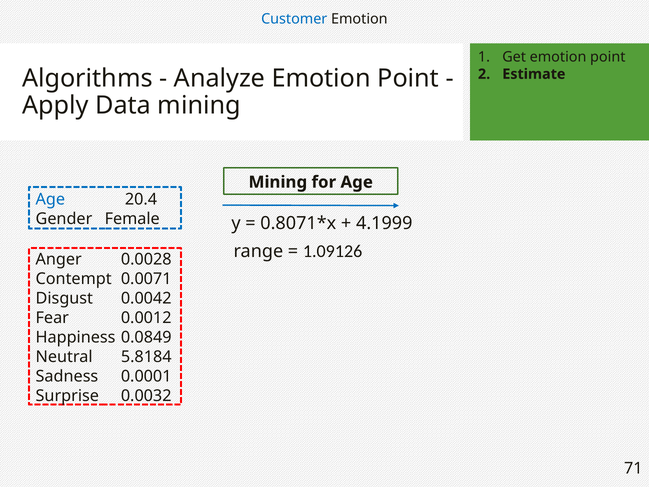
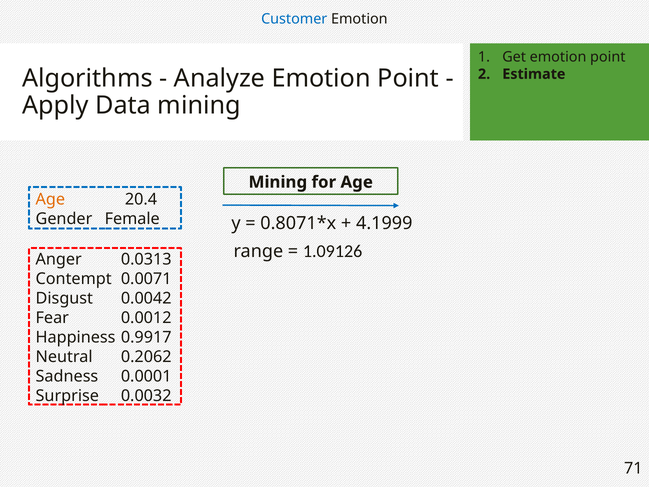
Age at (50, 199) colour: blue -> orange
0.0028: 0.0028 -> 0.0313
0.0849: 0.0849 -> 0.9917
5.8184: 5.8184 -> 0.2062
